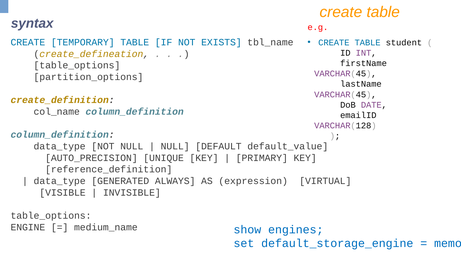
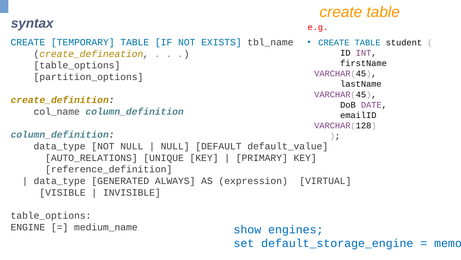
AUTO_PRECISION: AUTO_PRECISION -> AUTO_RELATIONS
